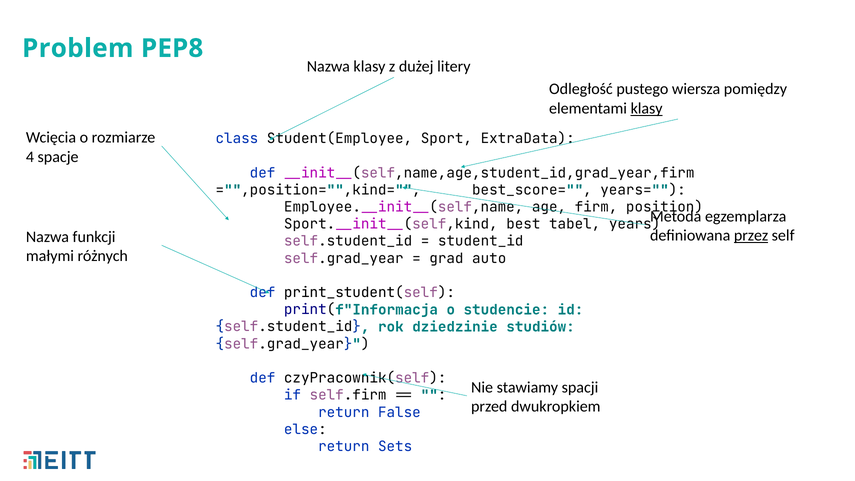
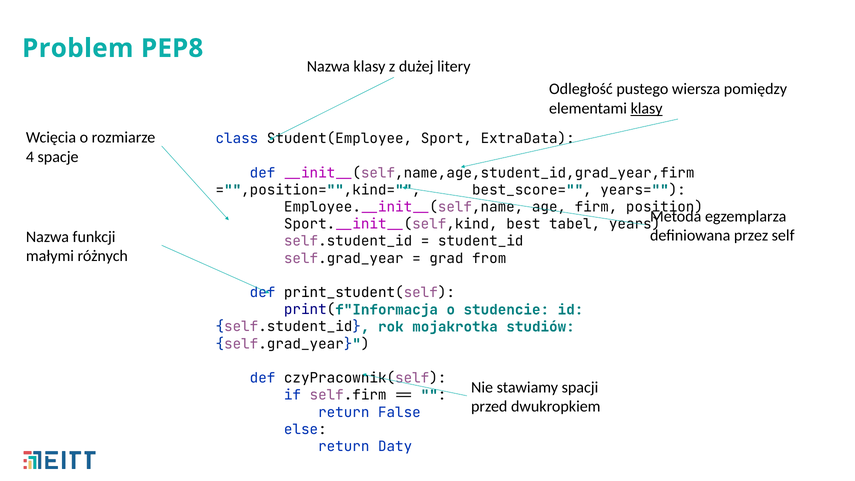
przez underline: present -> none
grad_auto: grad_auto -> grad_from
dziedzinie: dziedzinie -> mojakrotka
Sets: Sets -> Daty
